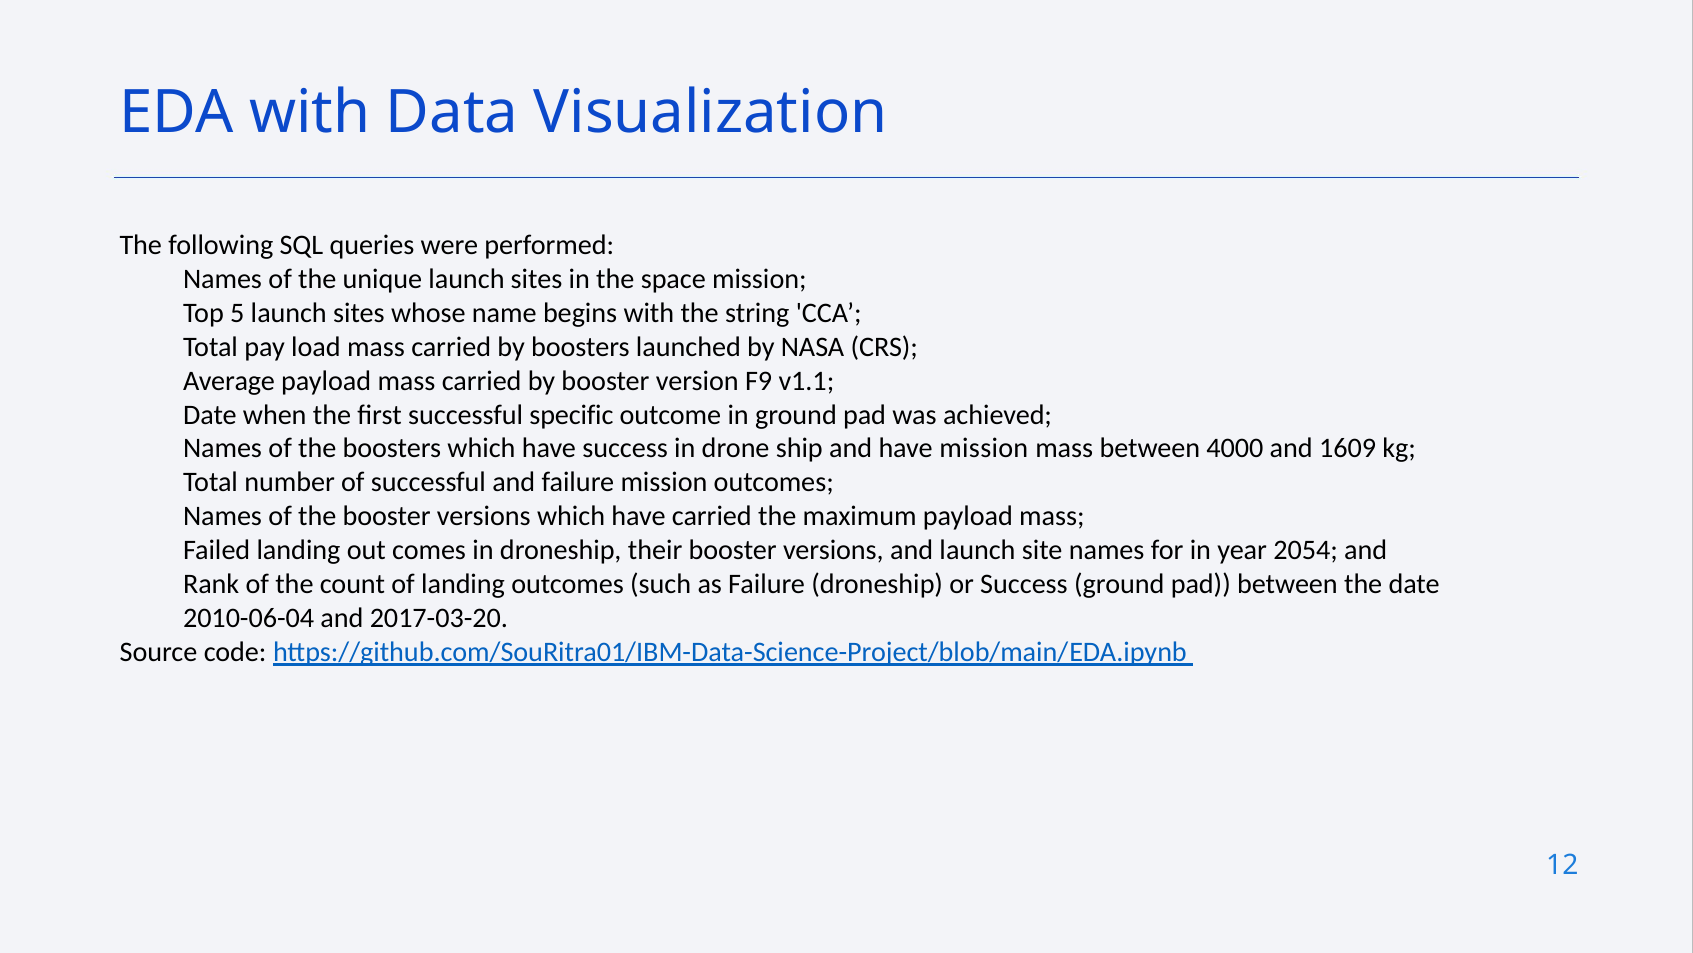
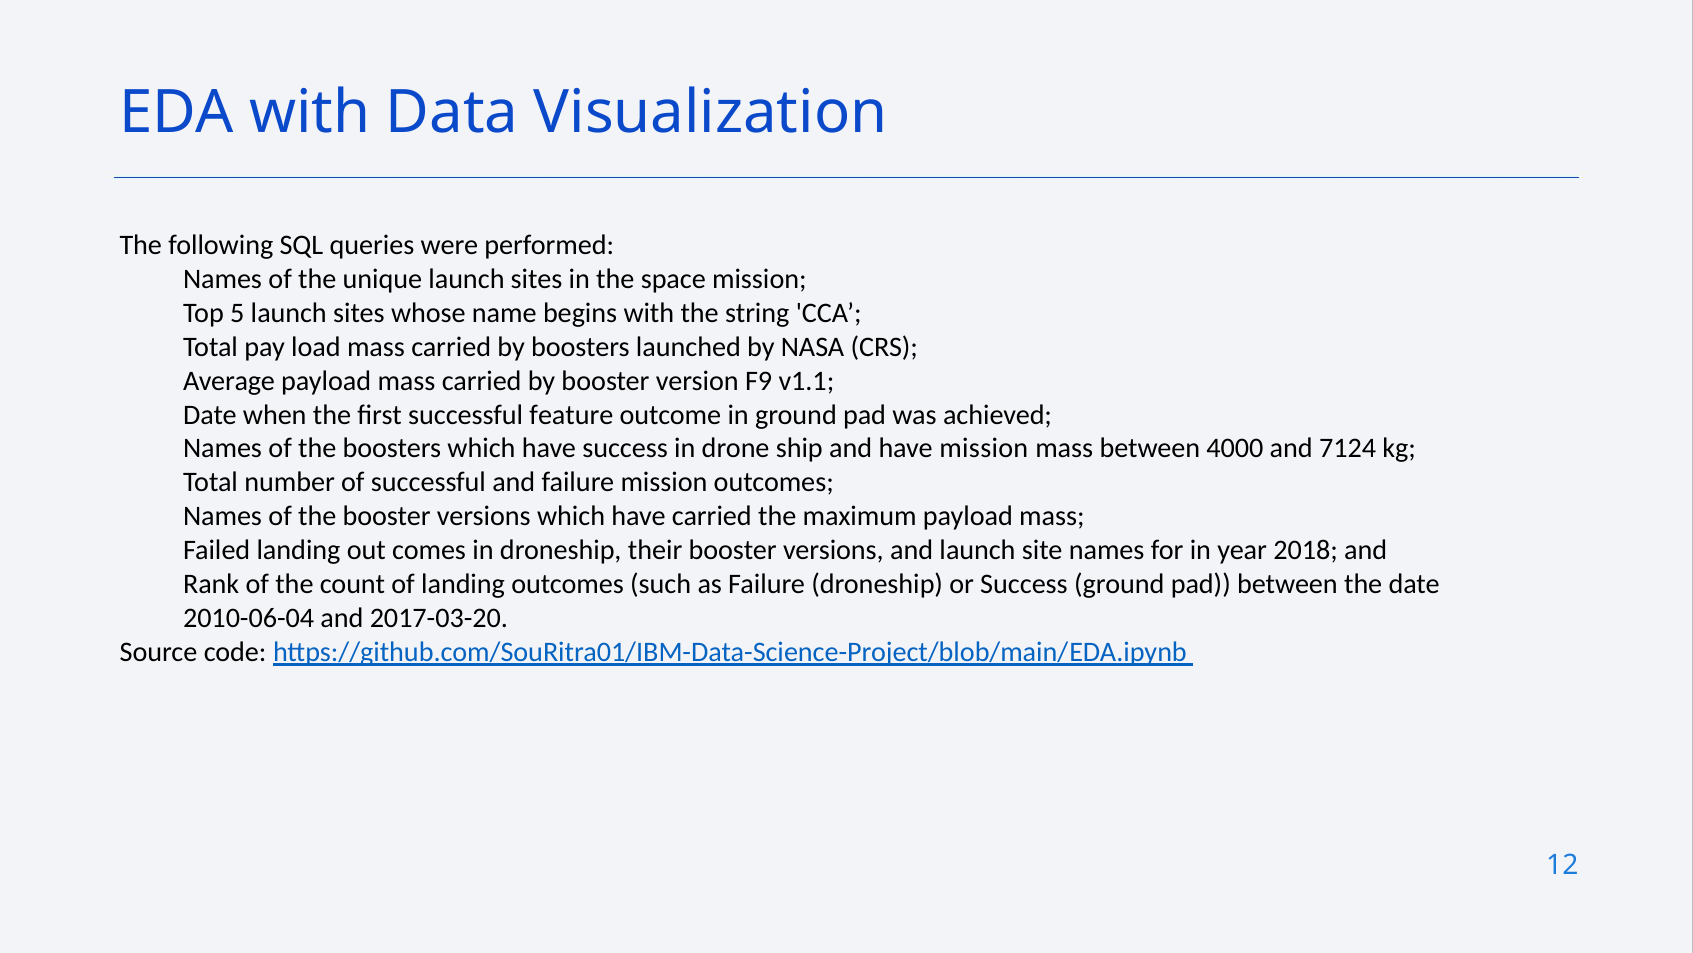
specific: specific -> feature
1609: 1609 -> 7124
2054: 2054 -> 2018
